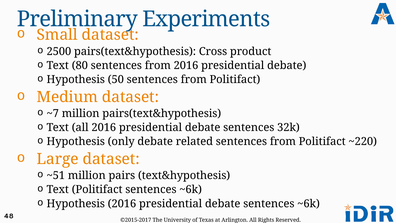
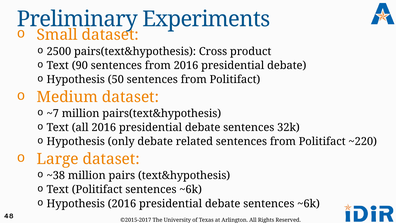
80: 80 -> 90
~51: ~51 -> ~38
